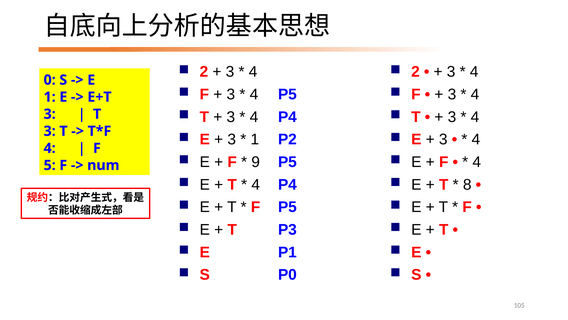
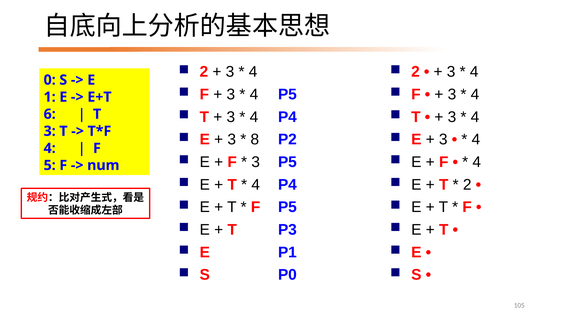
3 at (50, 114): 3 -> 6
1 at (255, 139): 1 -> 8
9 at (256, 162): 9 -> 3
8 at (467, 184): 8 -> 2
